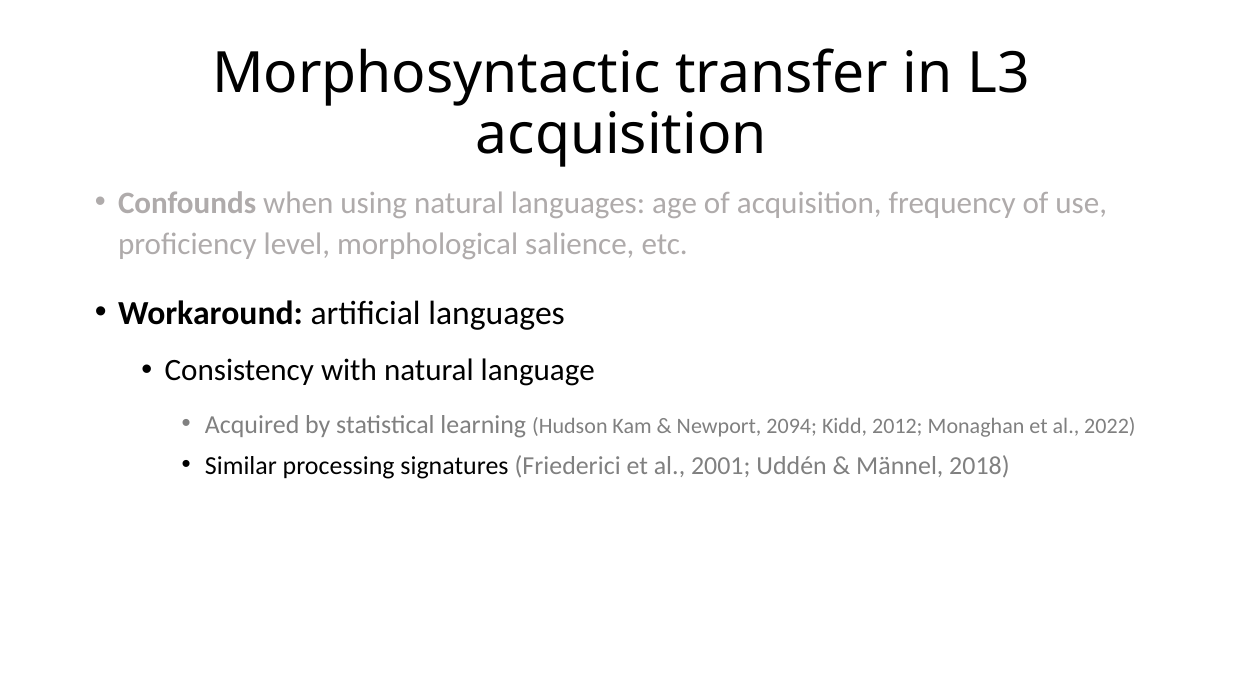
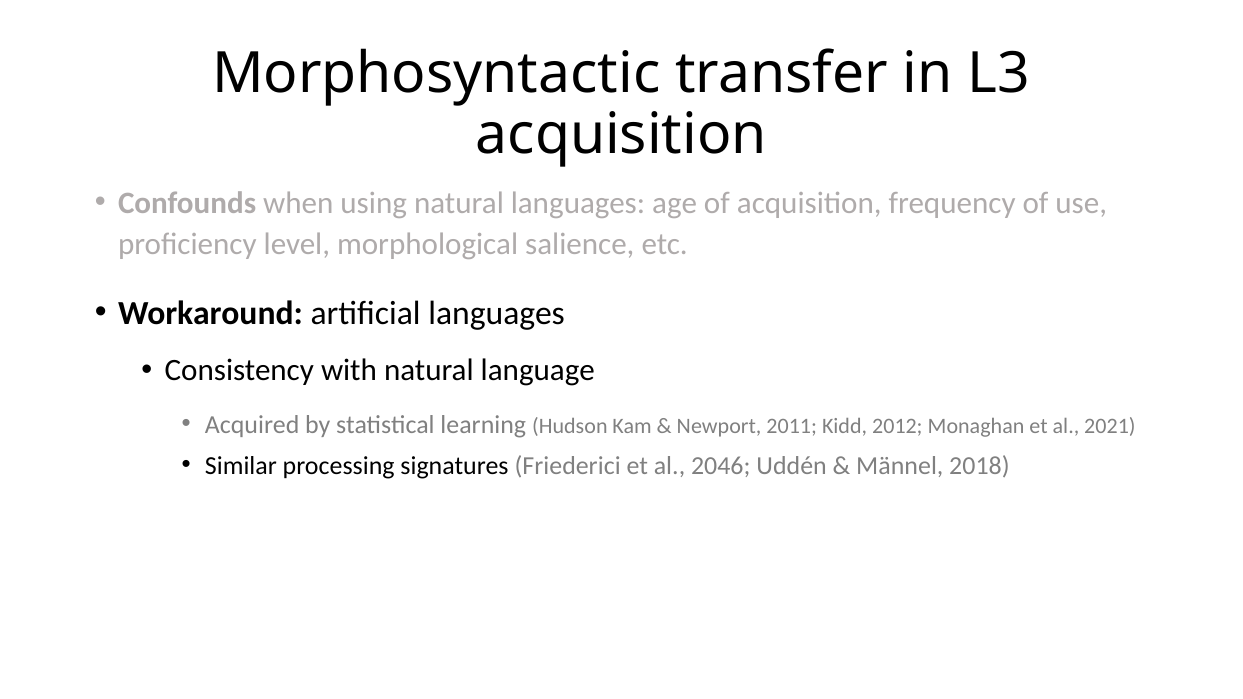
2094: 2094 -> 2011
2022: 2022 -> 2021
2001: 2001 -> 2046
